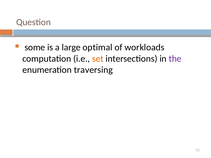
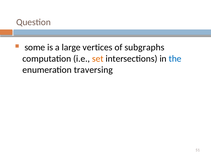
optimal: optimal -> vertices
workloads: workloads -> subgraphs
the colour: purple -> blue
